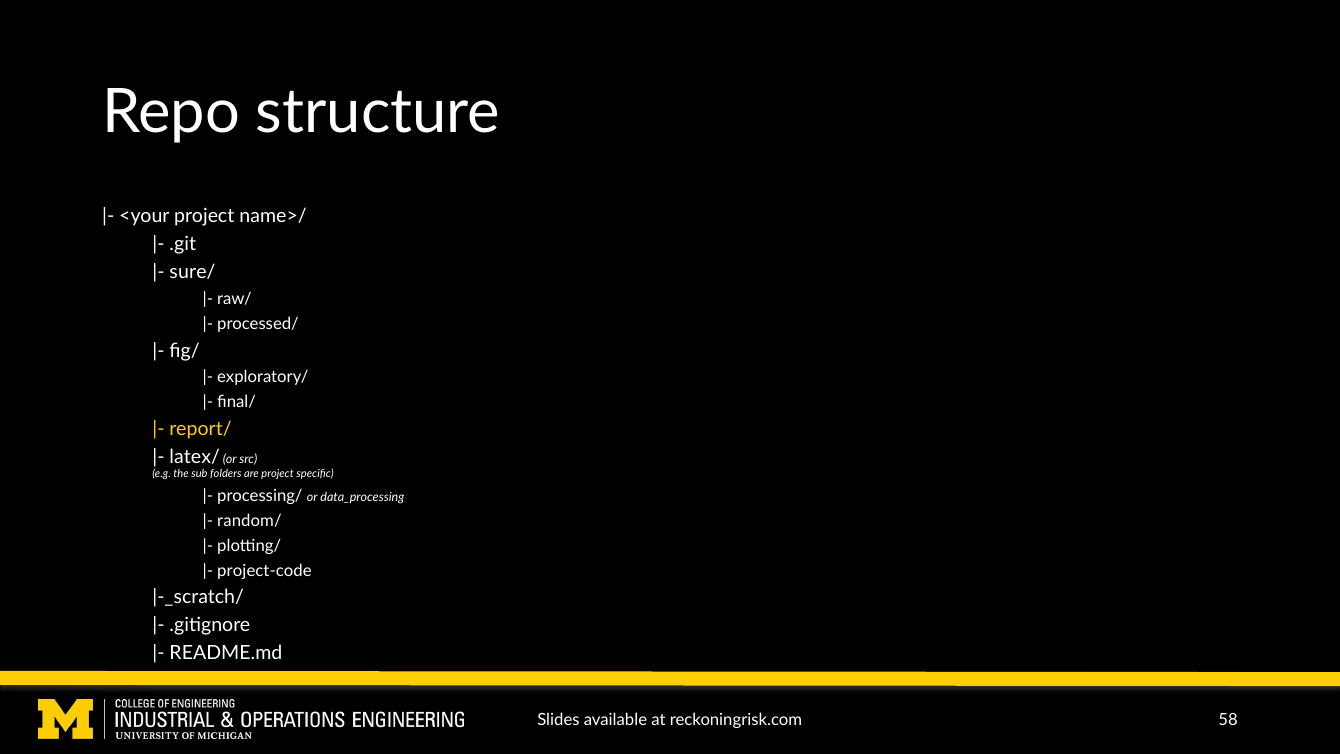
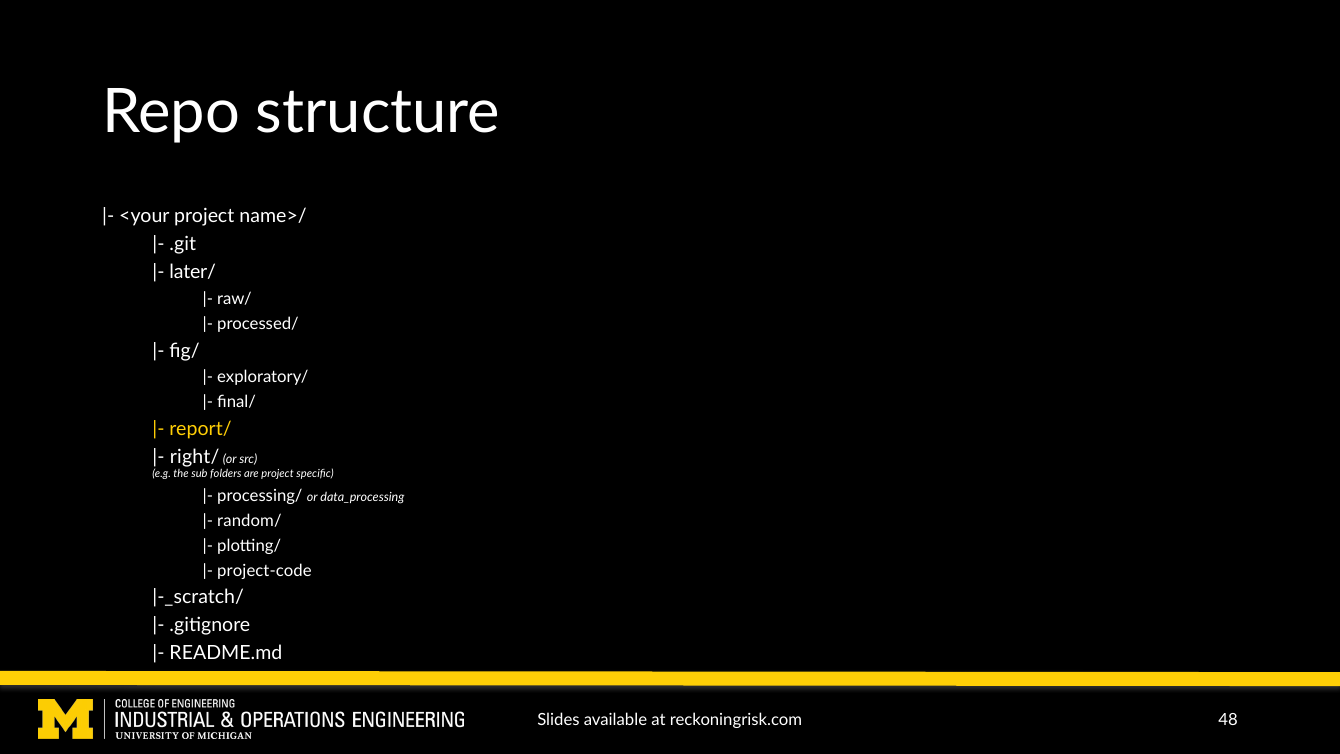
sure/: sure/ -> later/
latex/: latex/ -> right/
58: 58 -> 48
